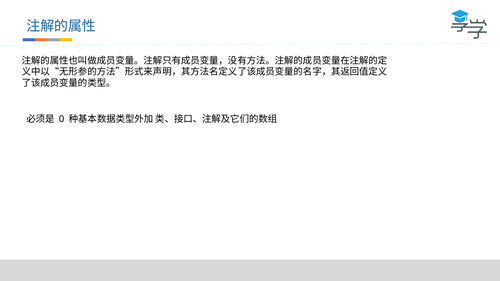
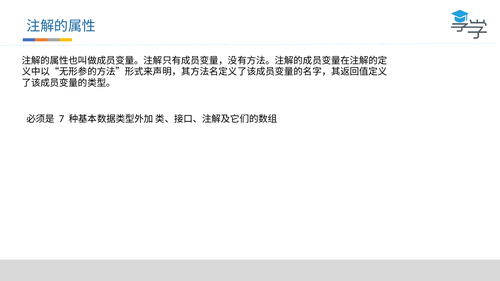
0: 0 -> 7
